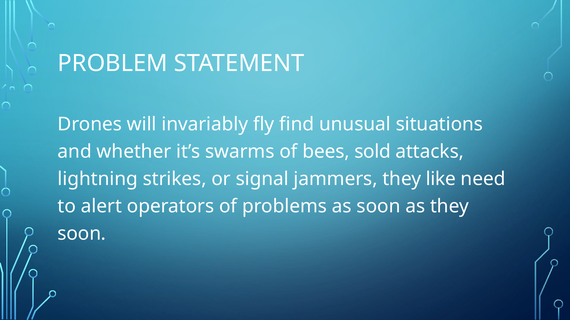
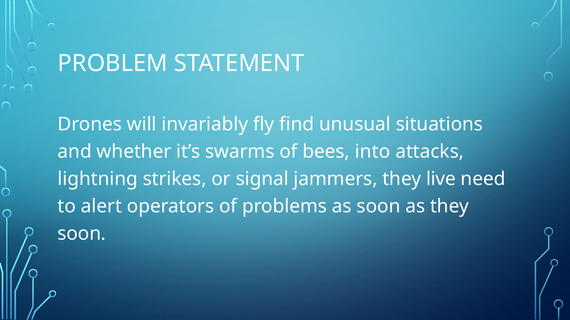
sold: sold -> into
like: like -> live
